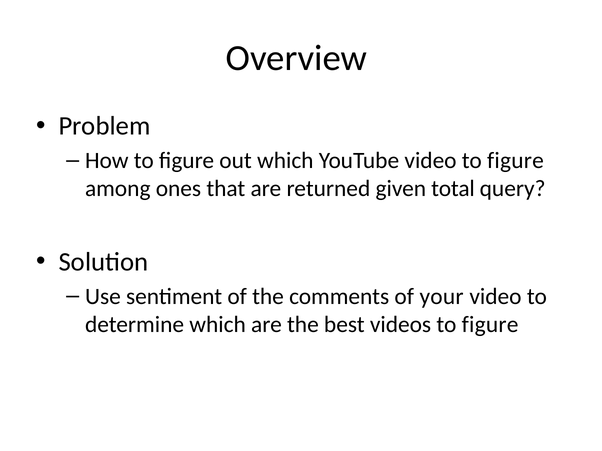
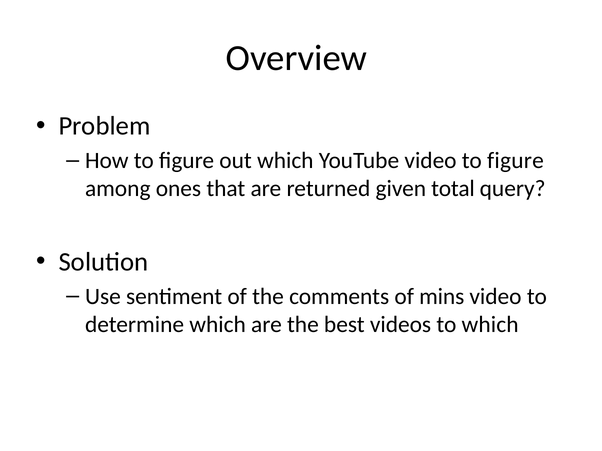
your: your -> mins
videos to figure: figure -> which
